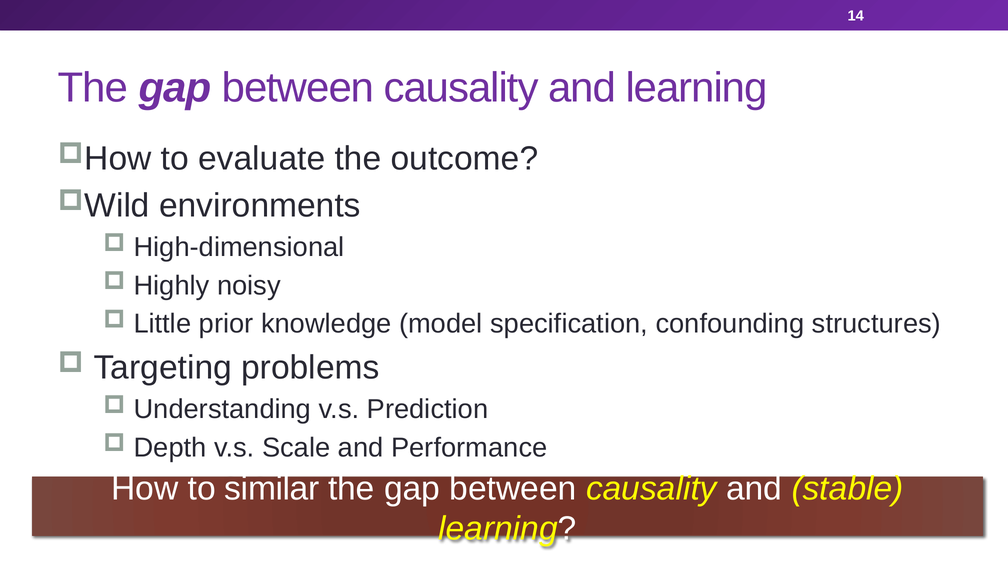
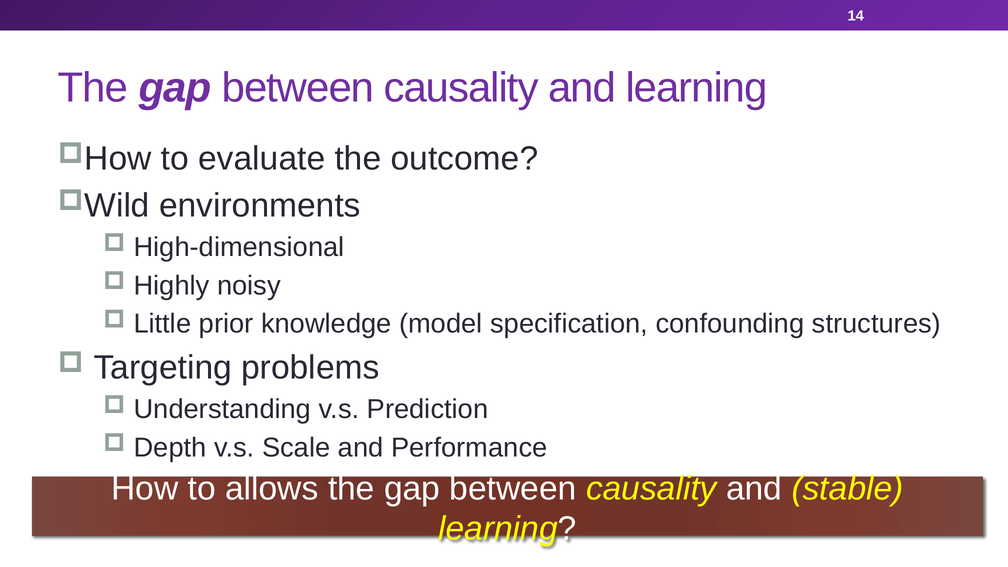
similar: similar -> allows
